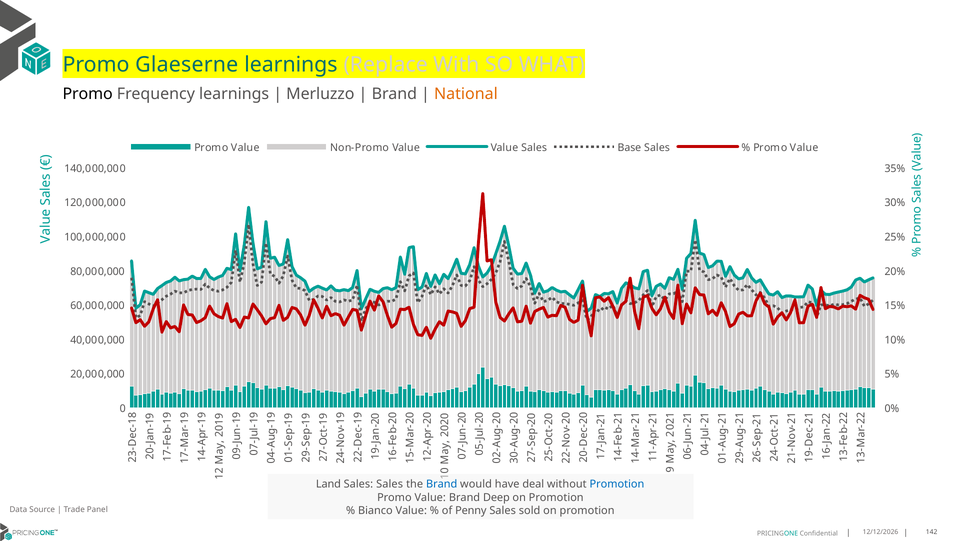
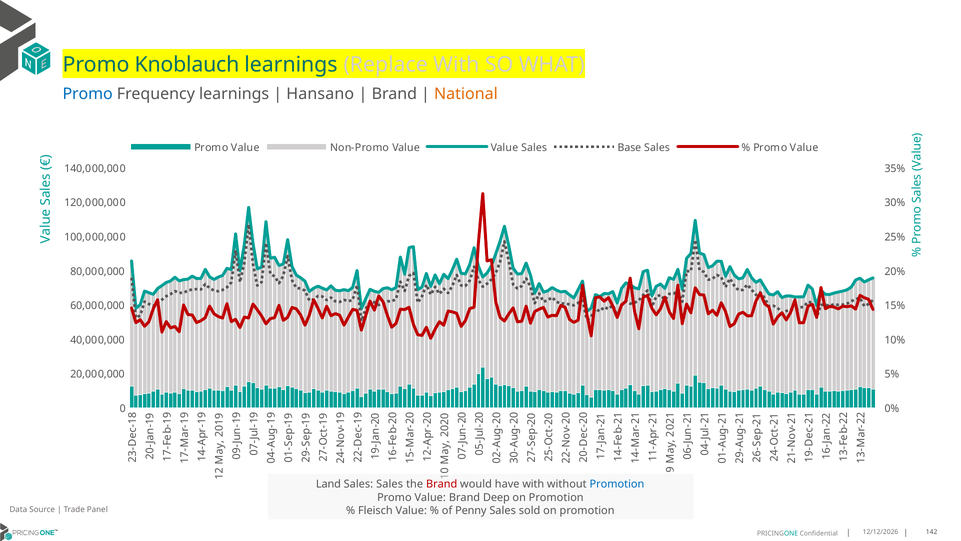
Glaeserne: Glaeserne -> Knoblauch
Promo at (88, 94) colour: black -> blue
Merluzzo: Merluzzo -> Hansano
Brand at (442, 484) colour: blue -> red
have deal: deal -> with
Bianco: Bianco -> Fleisch
